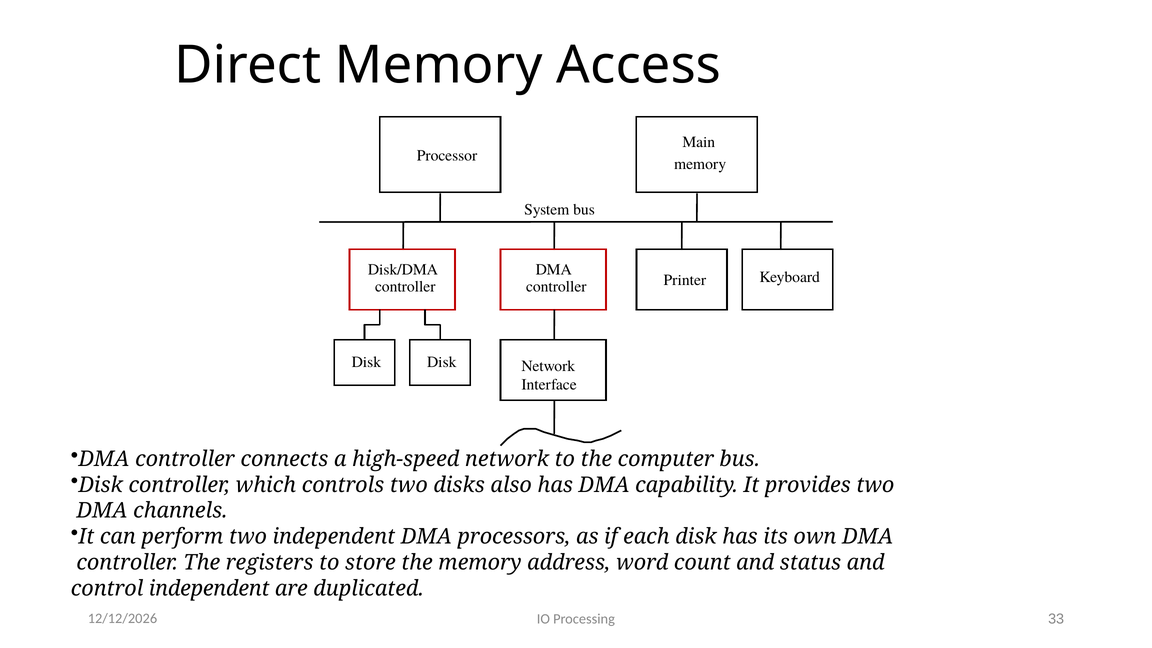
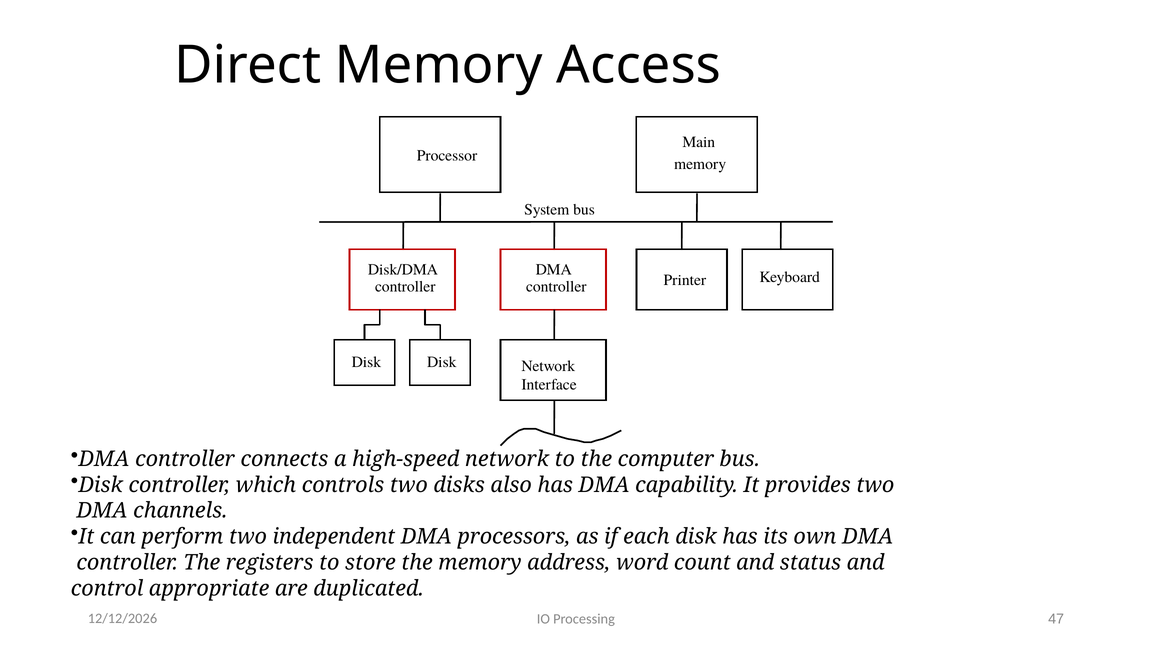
control independent: independent -> appropriate
33: 33 -> 47
